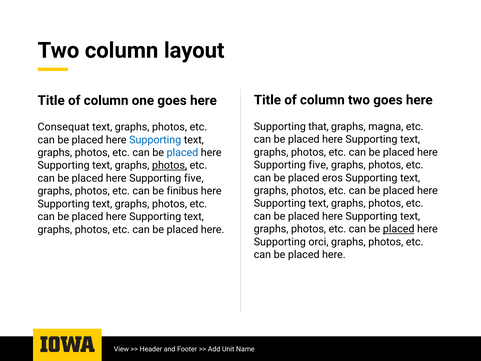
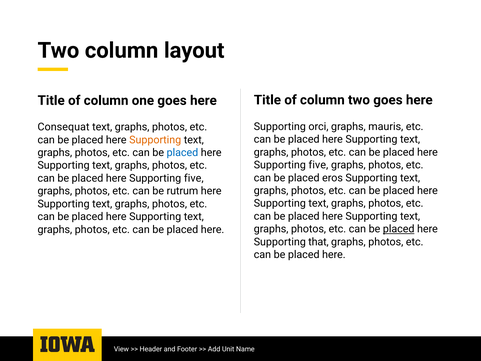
that: that -> orci
magna: magna -> mauris
Supporting at (155, 140) colour: blue -> orange
photos at (170, 165) underline: present -> none
finibus: finibus -> rutrum
orci: orci -> that
